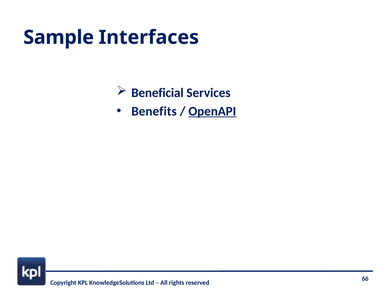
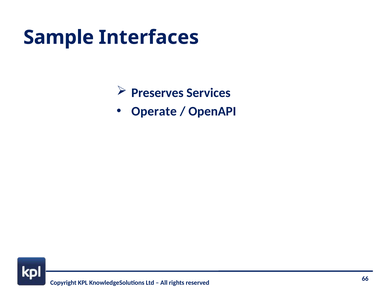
Beneficial: Beneficial -> Preserves
Benefits: Benefits -> Operate
OpenAPI underline: present -> none
